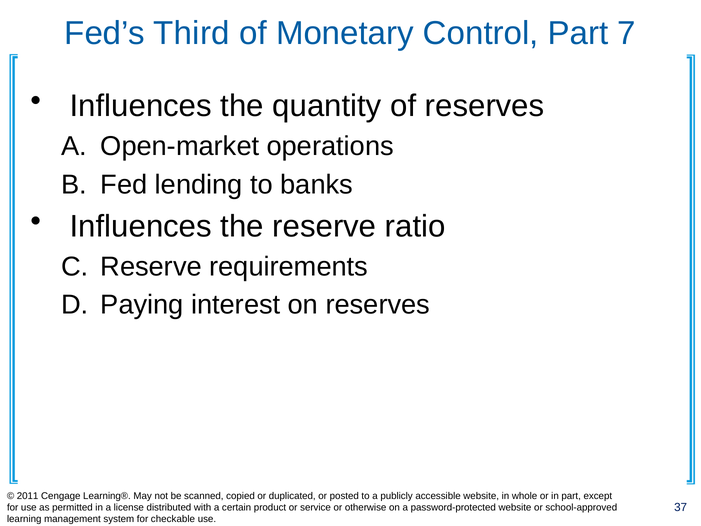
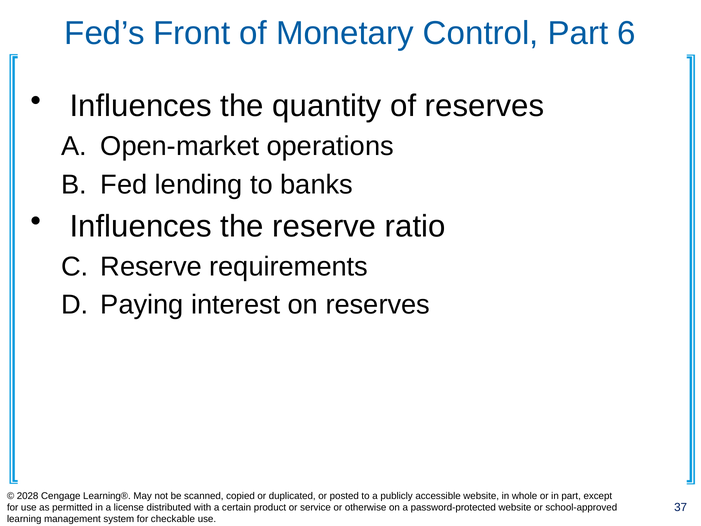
Third: Third -> Front
7: 7 -> 6
2011: 2011 -> 2028
